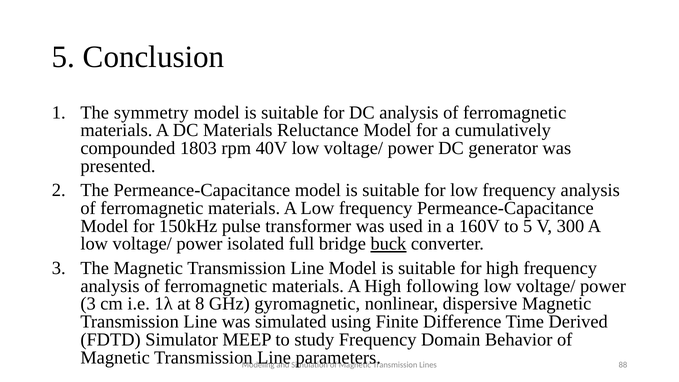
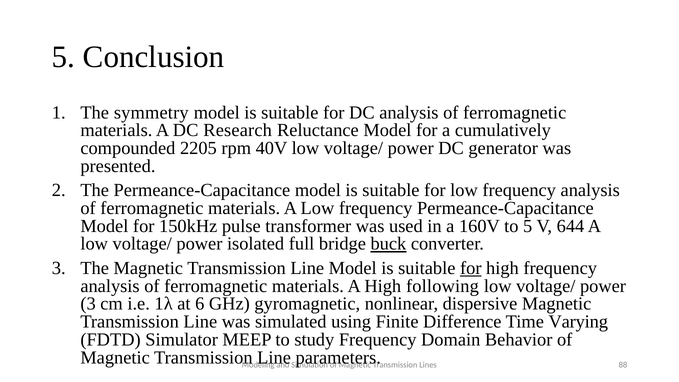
DC Materials: Materials -> Research
1803: 1803 -> 2205
300: 300 -> 644
for at (471, 268) underline: none -> present
8: 8 -> 6
Derived: Derived -> Varying
